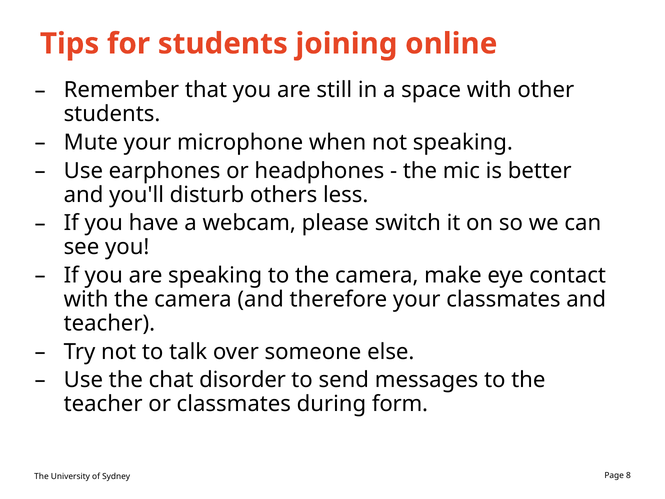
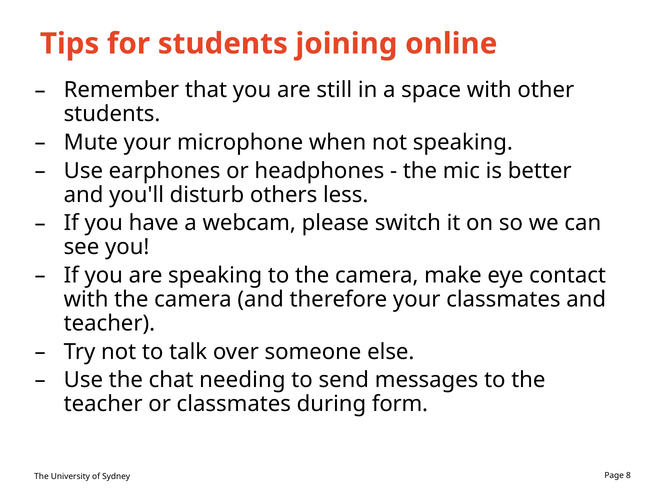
disorder: disorder -> needing
